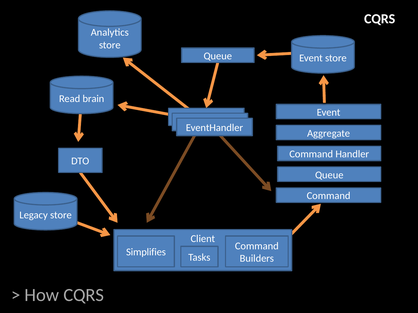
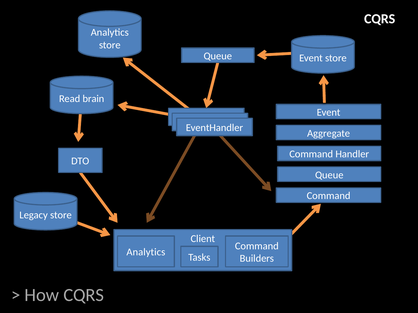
Simplifies at (146, 253): Simplifies -> Analytics
